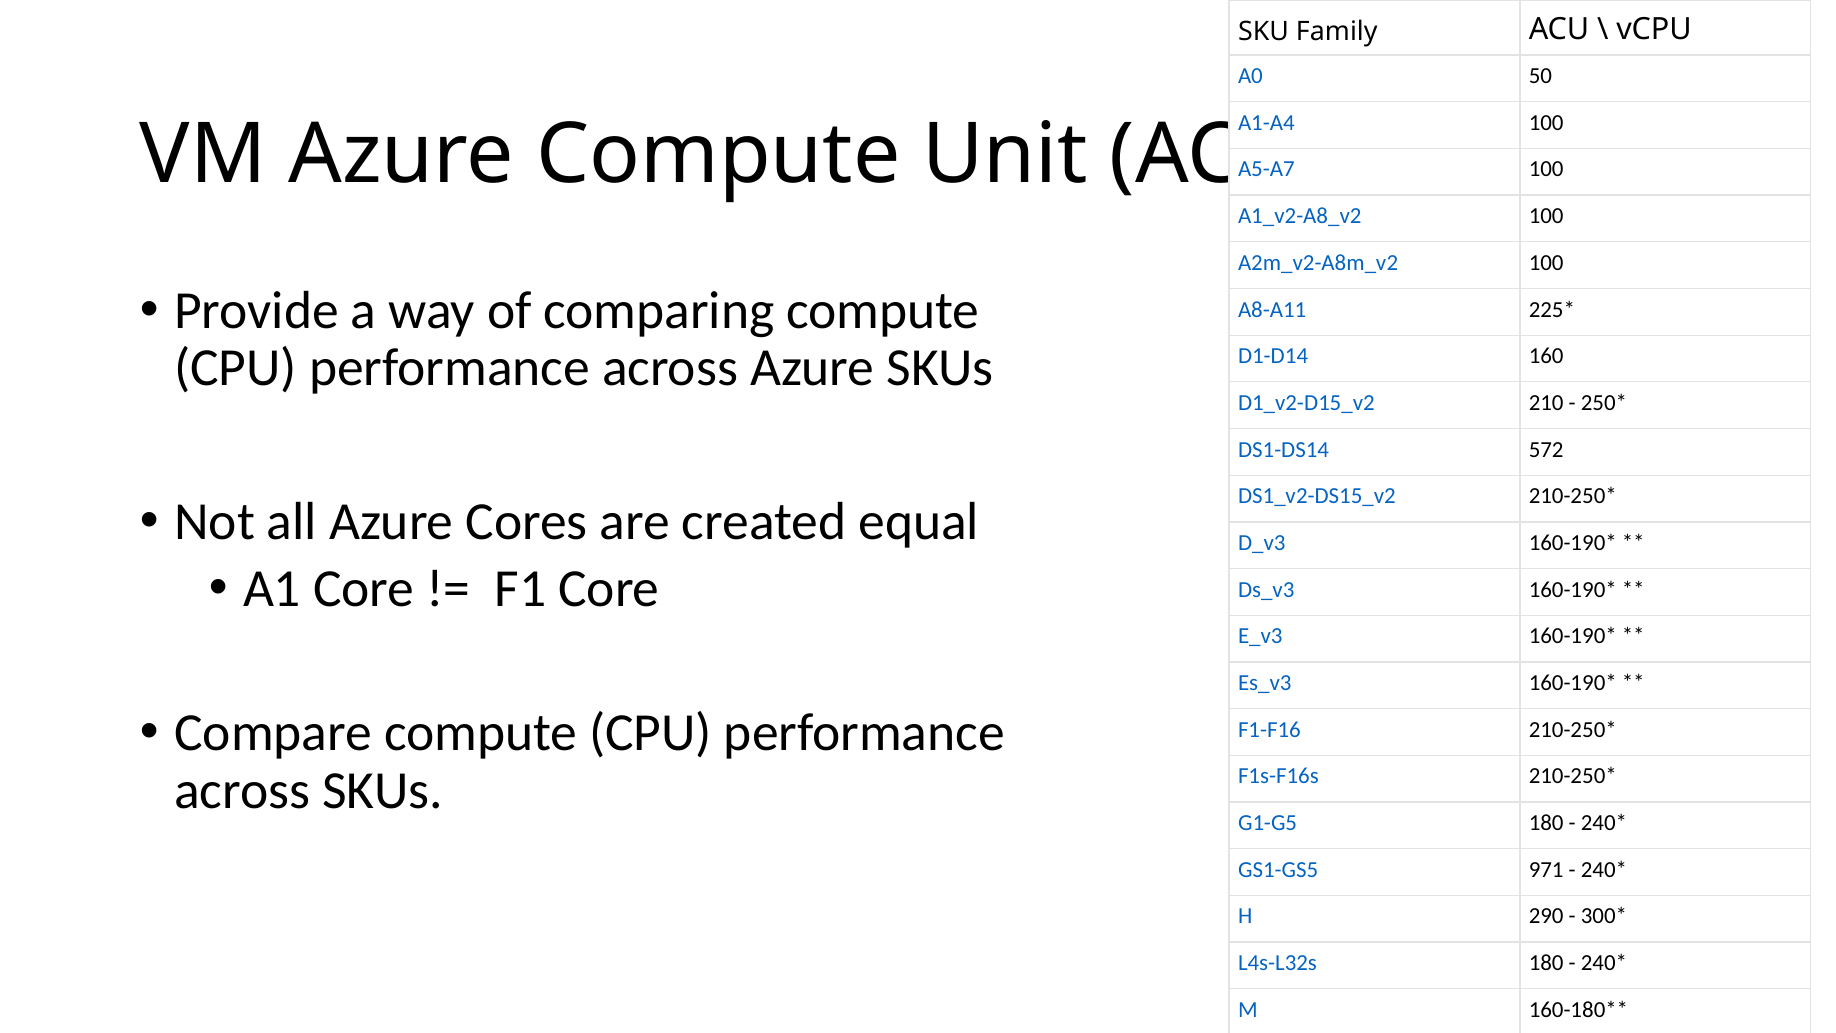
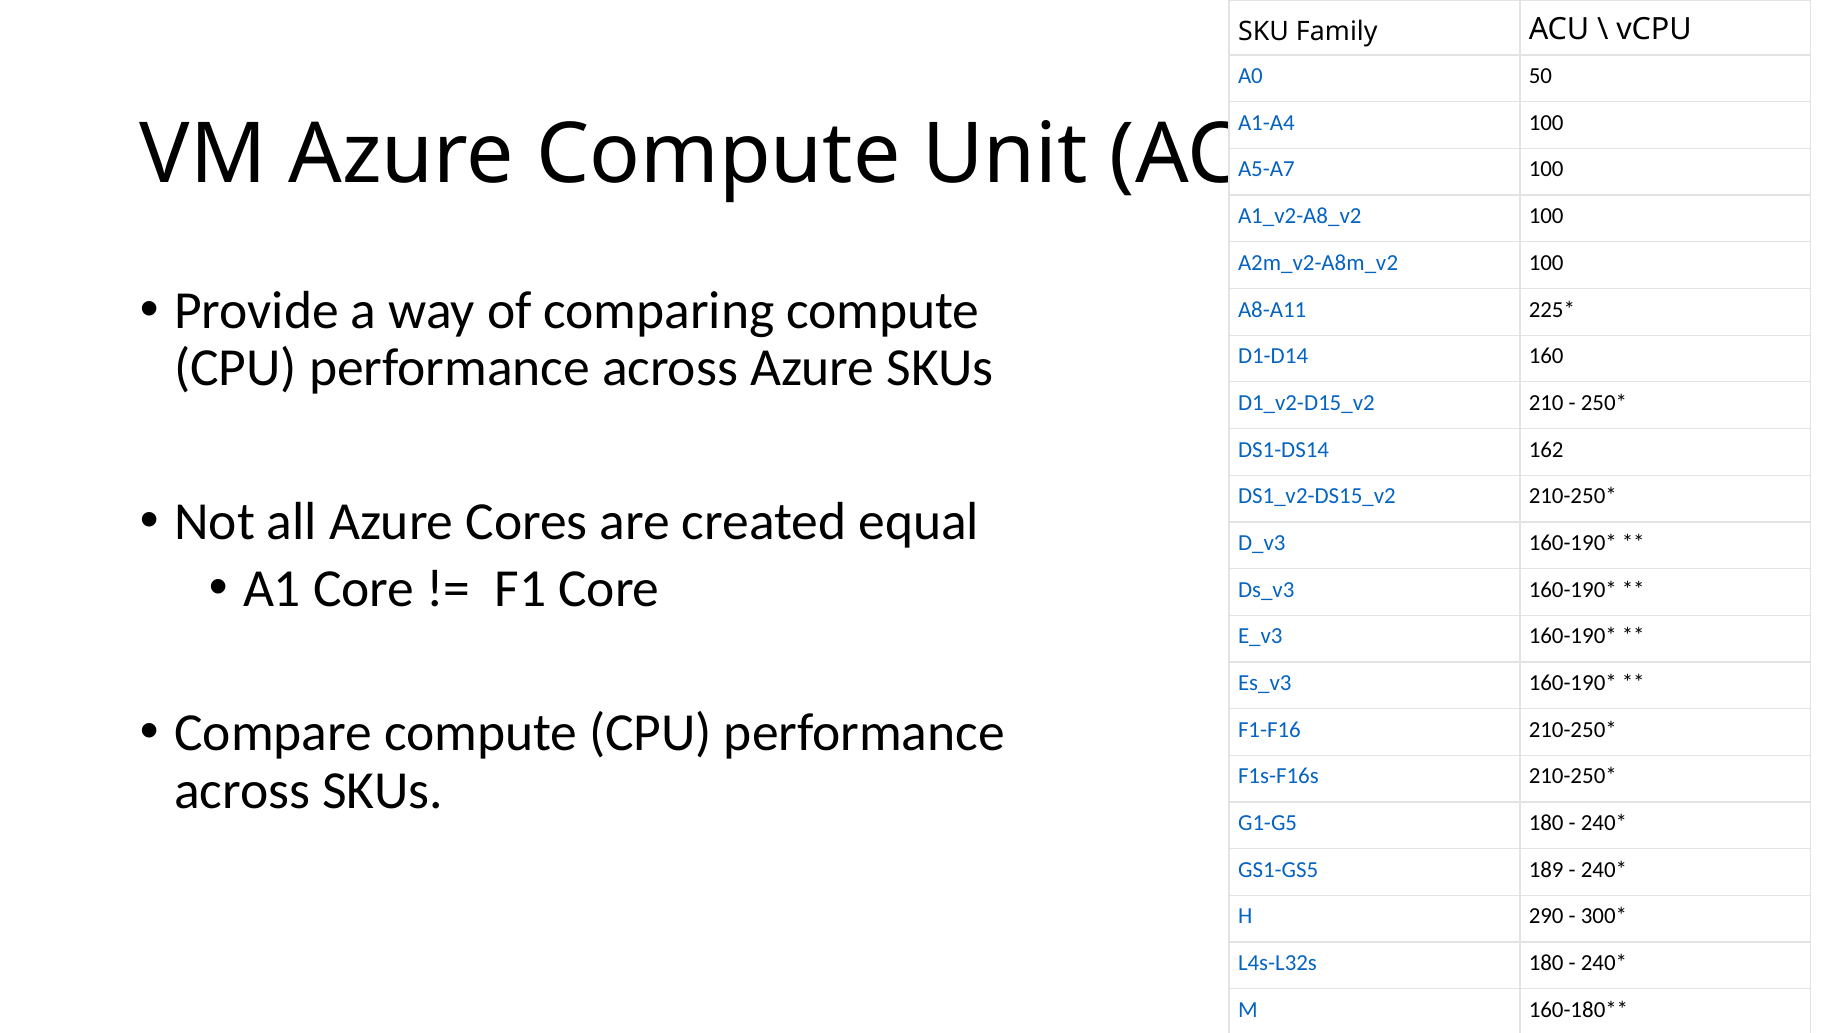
572: 572 -> 162
971: 971 -> 189
